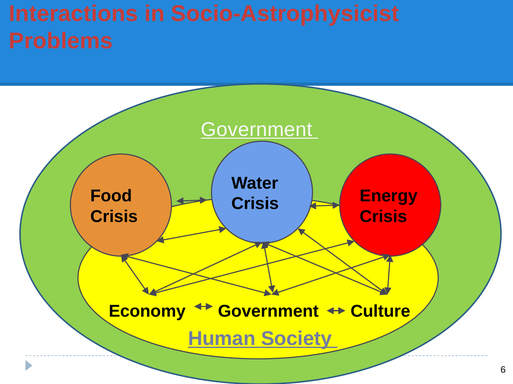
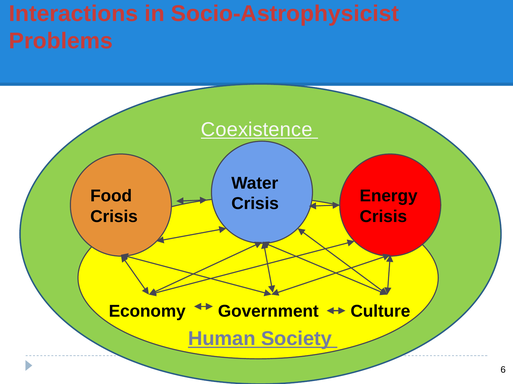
Government at (257, 130): Government -> Coexistence
